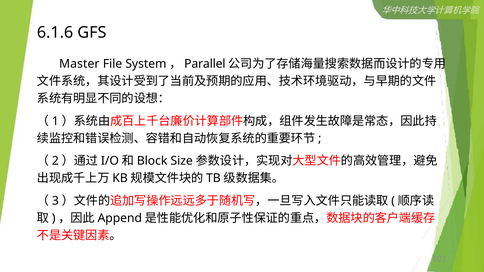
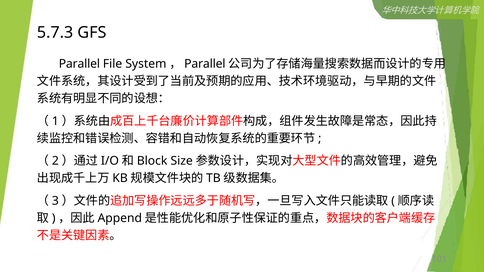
6.1.6: 6.1.6 -> 5.7.3
Master at (79, 64): Master -> Parallel
